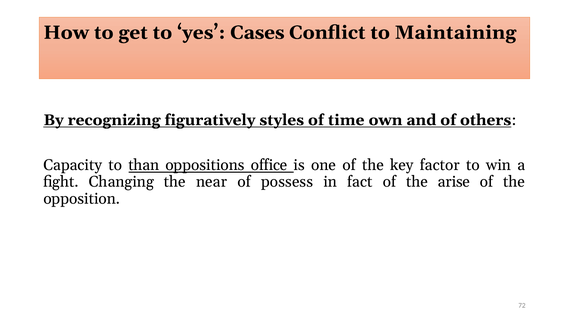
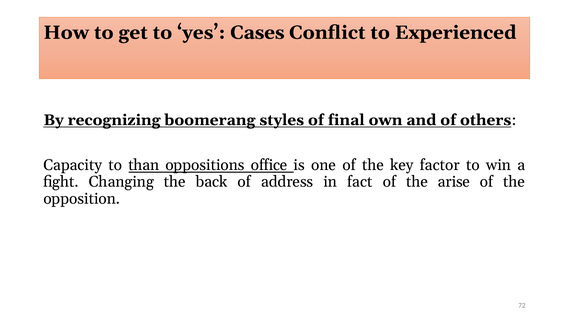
Maintaining: Maintaining -> Experienced
figuratively: figuratively -> boomerang
time: time -> final
near: near -> back
possess: possess -> address
